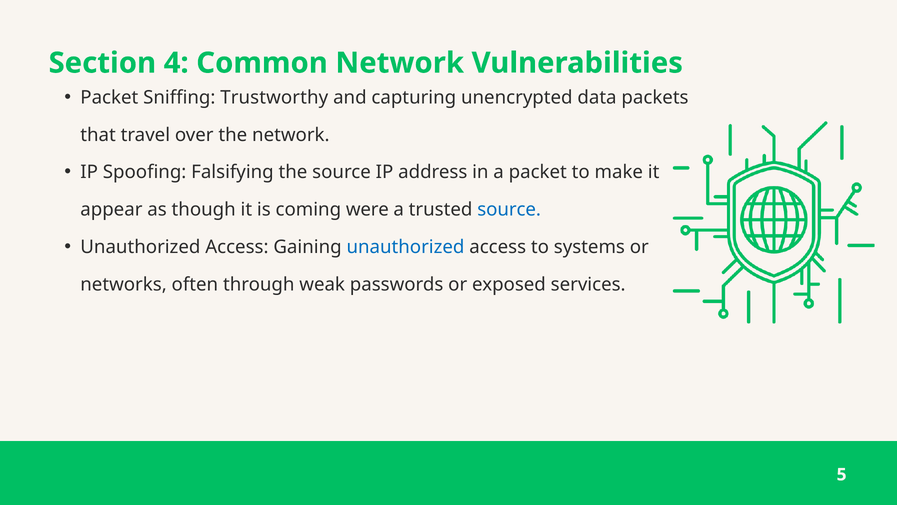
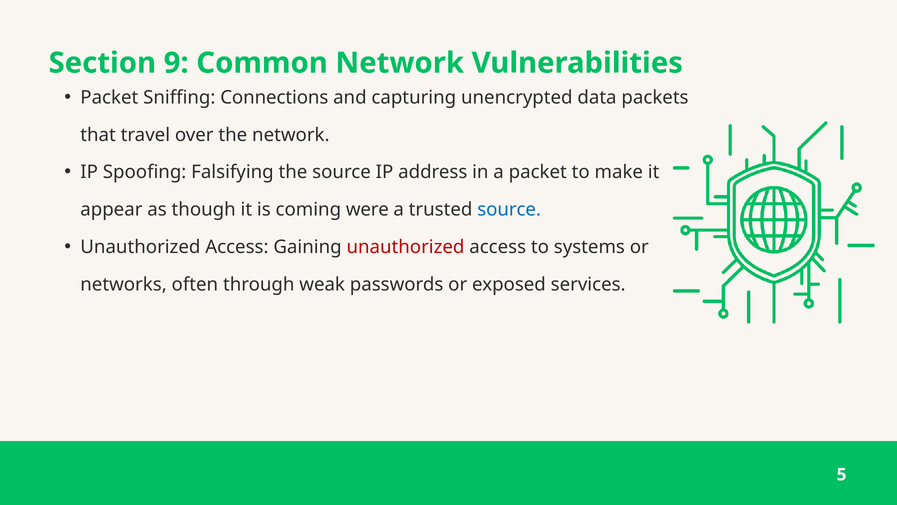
4: 4 -> 9
Trustworthy: Trustworthy -> Connections
unauthorized at (405, 247) colour: blue -> red
